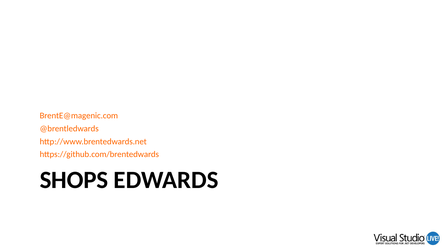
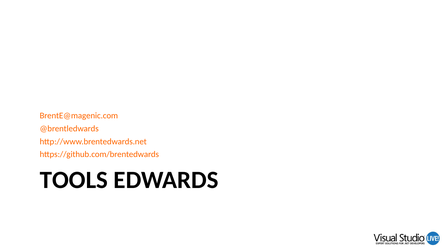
SHOPS: SHOPS -> TOOLS
